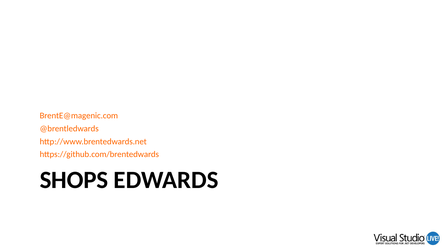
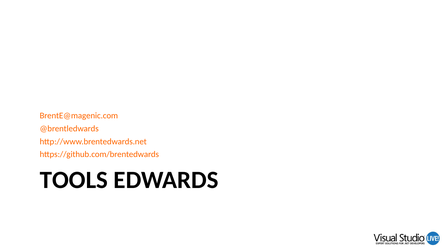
SHOPS: SHOPS -> TOOLS
